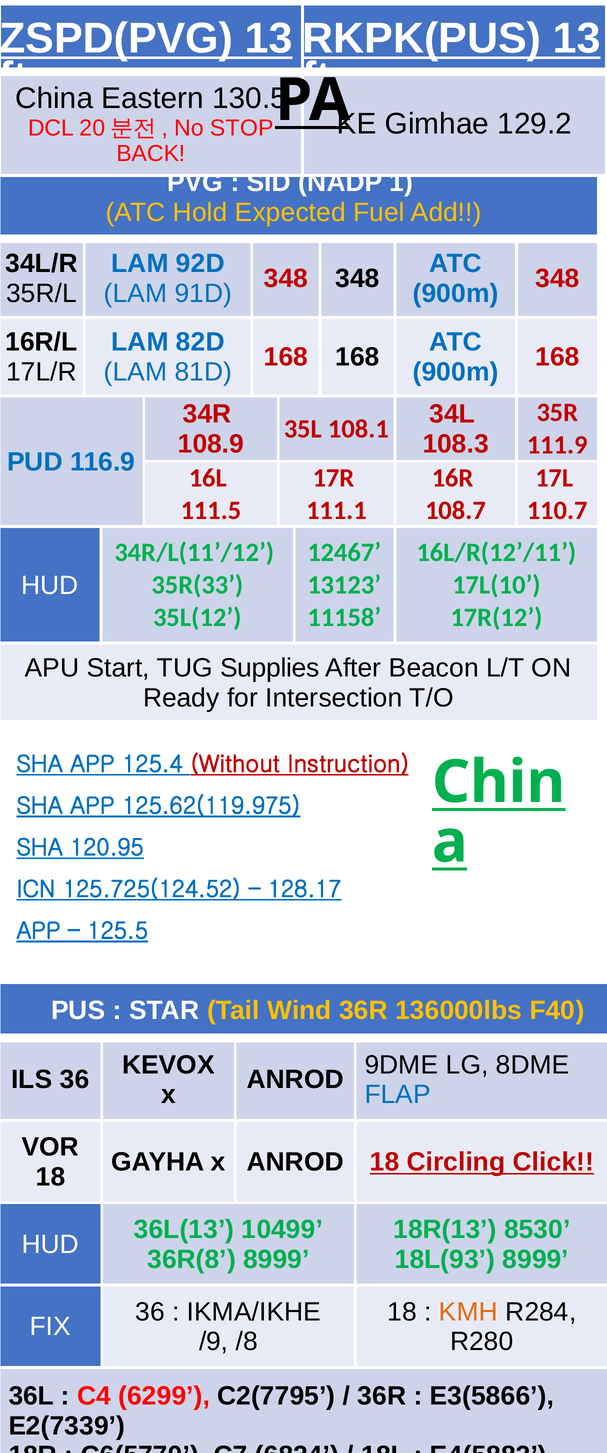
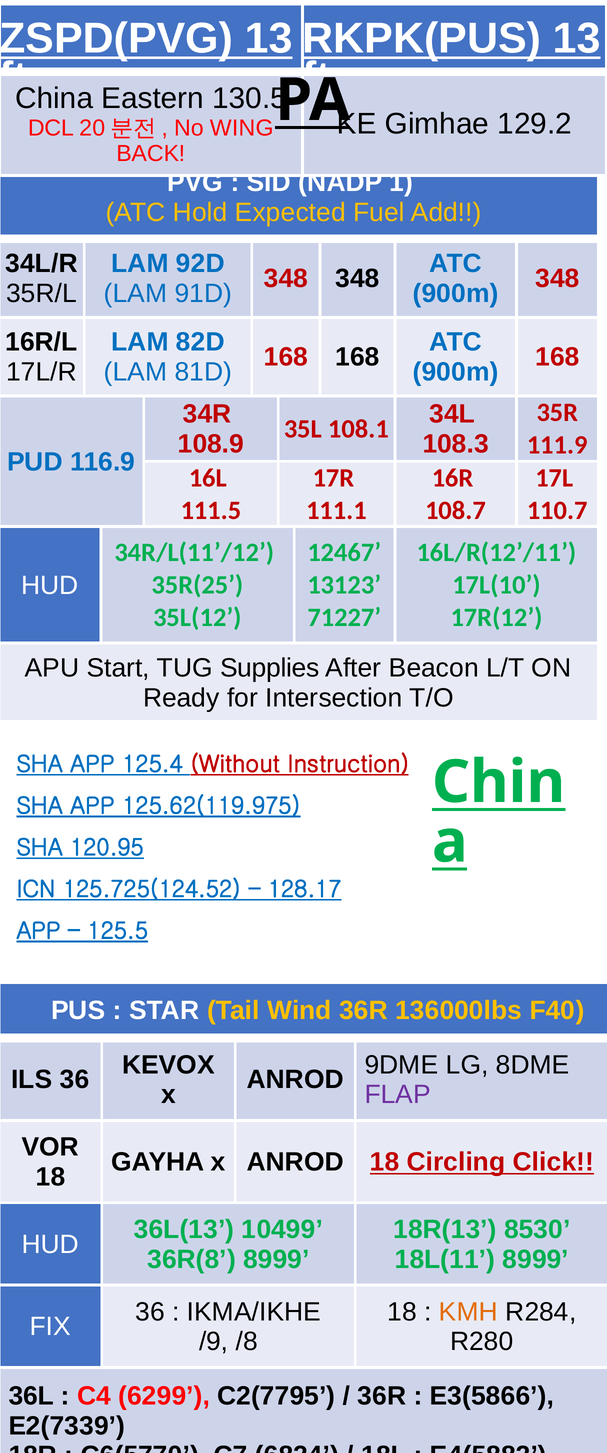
STOP: STOP -> WING
35R(33: 35R(33 -> 35R(25
11158: 11158 -> 71227
FLAP colour: blue -> purple
18L(93: 18L(93 -> 18L(11
